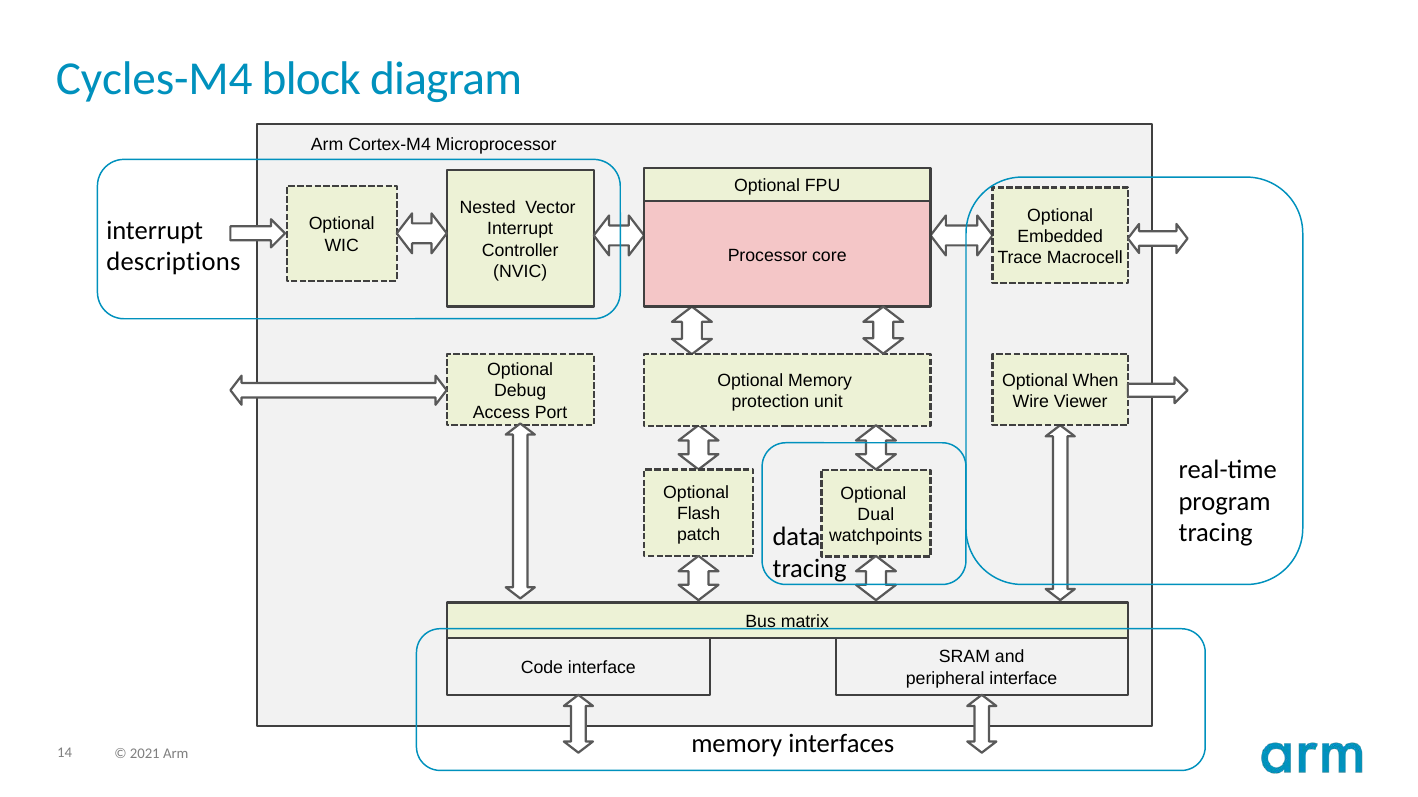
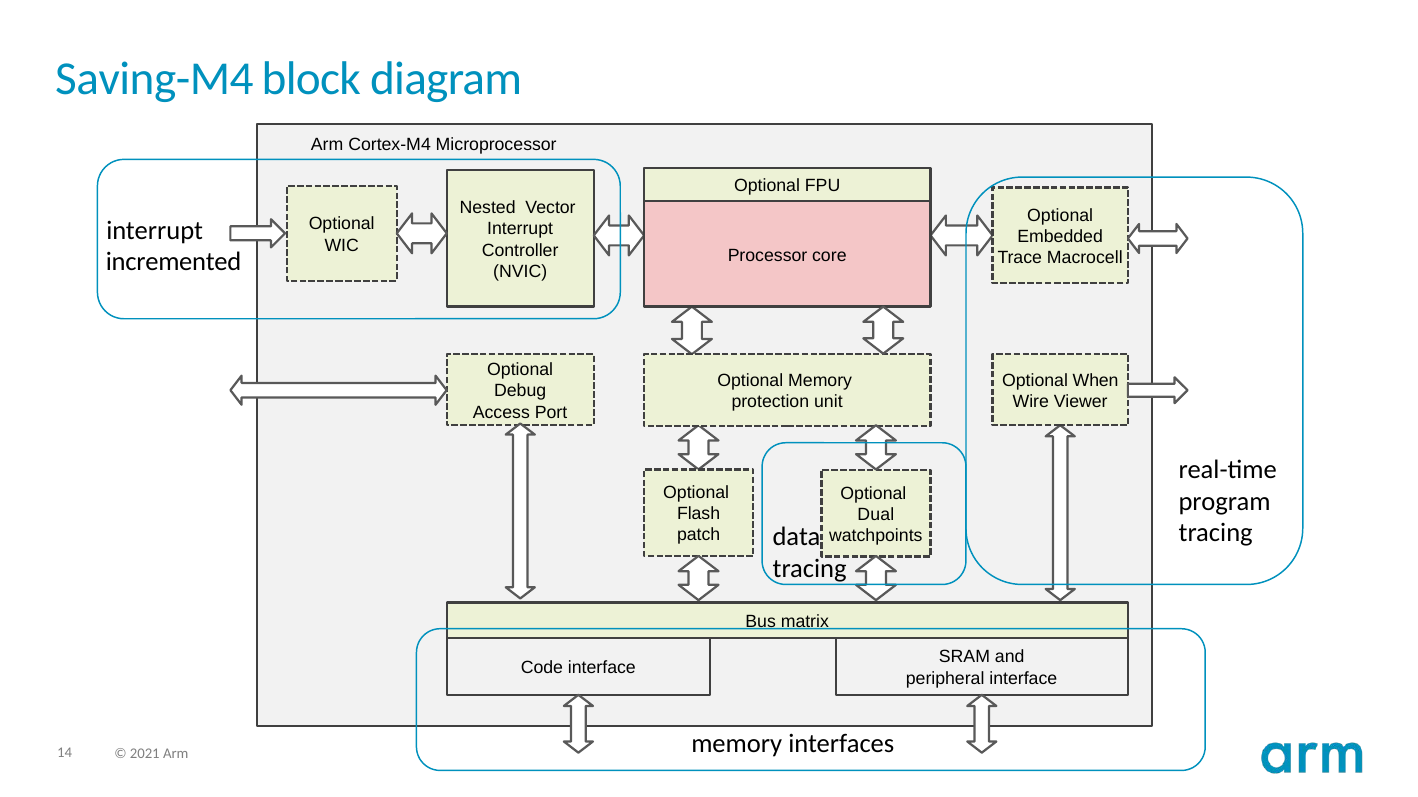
Cycles-M4: Cycles-M4 -> Saving-M4
descriptions: descriptions -> incremented
